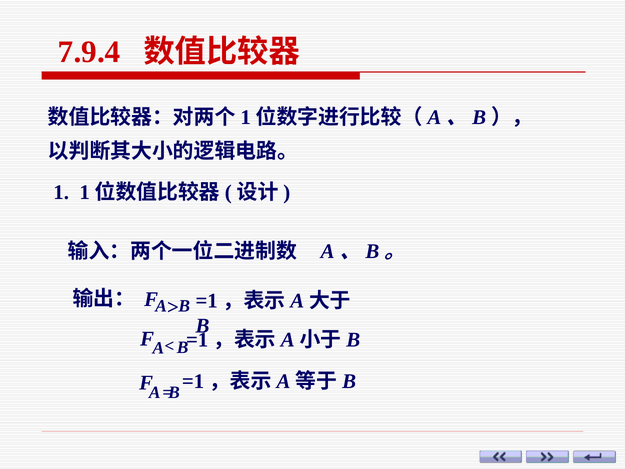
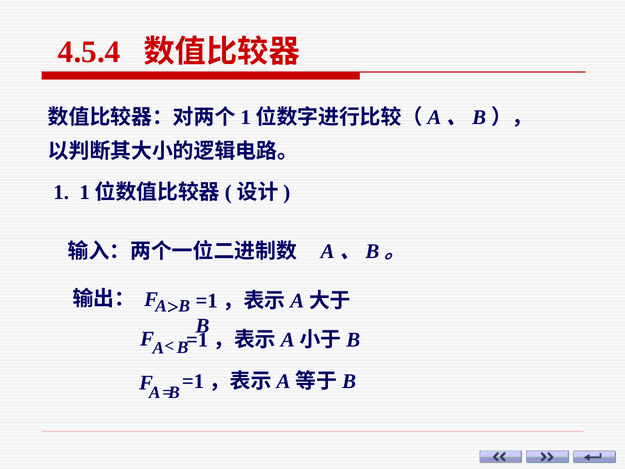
7.9.4: 7.9.4 -> 4.5.4
